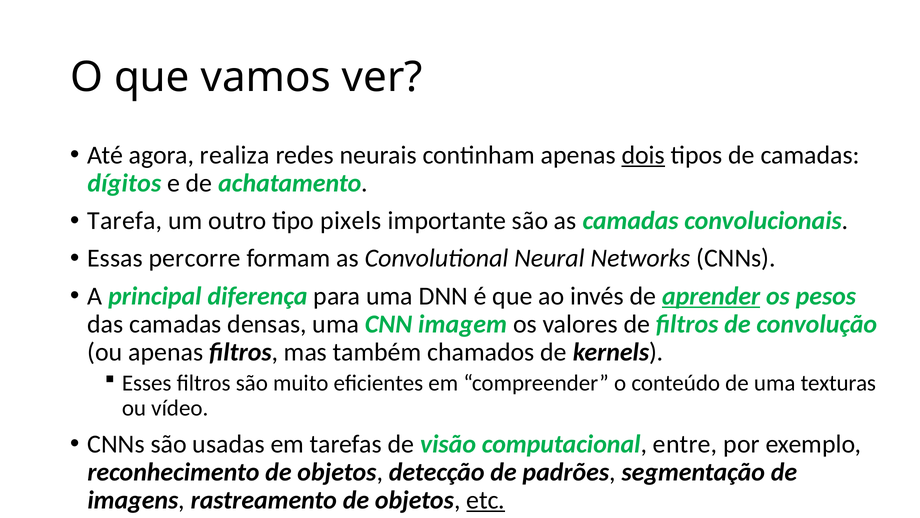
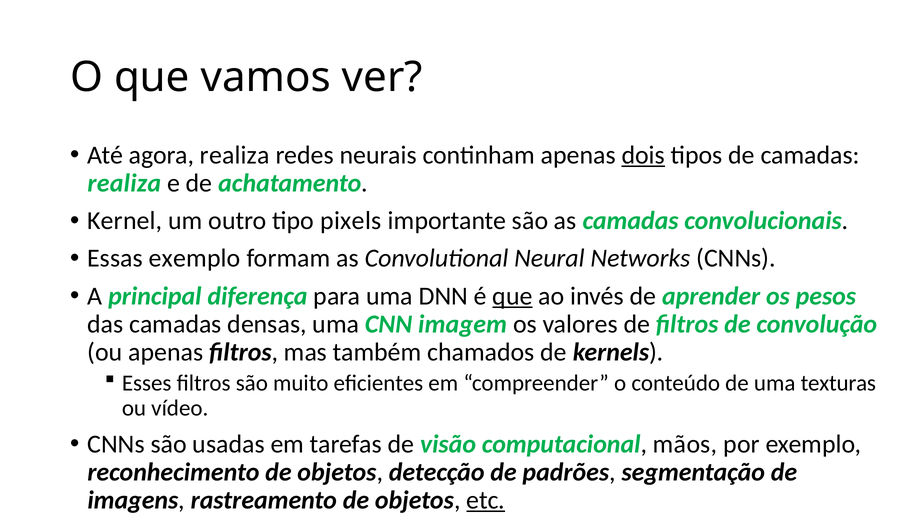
dígitos at (124, 183): dígitos -> realiza
Tarefa: Tarefa -> Kernel
Essas percorre: percorre -> exemplo
que at (513, 296) underline: none -> present
aprender underline: present -> none
entre: entre -> mãos
